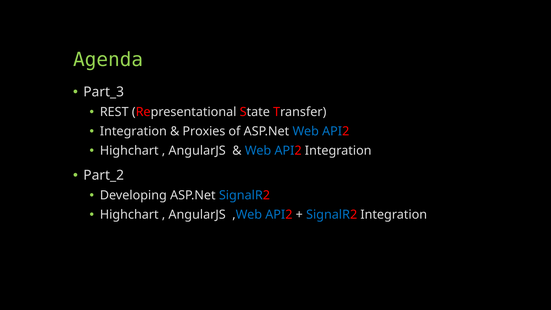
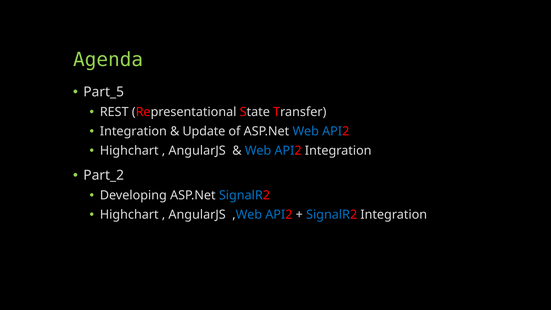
Part_3: Part_3 -> Part_5
Proxies: Proxies -> Update
